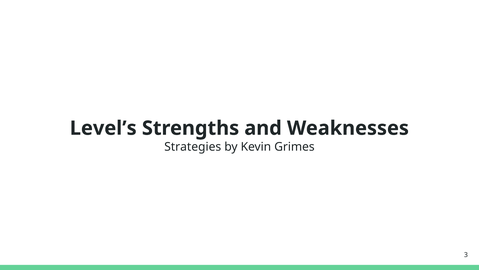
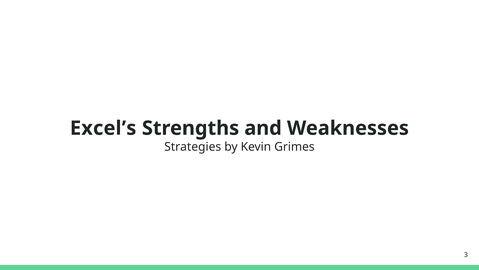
Level’s: Level’s -> Excel’s
